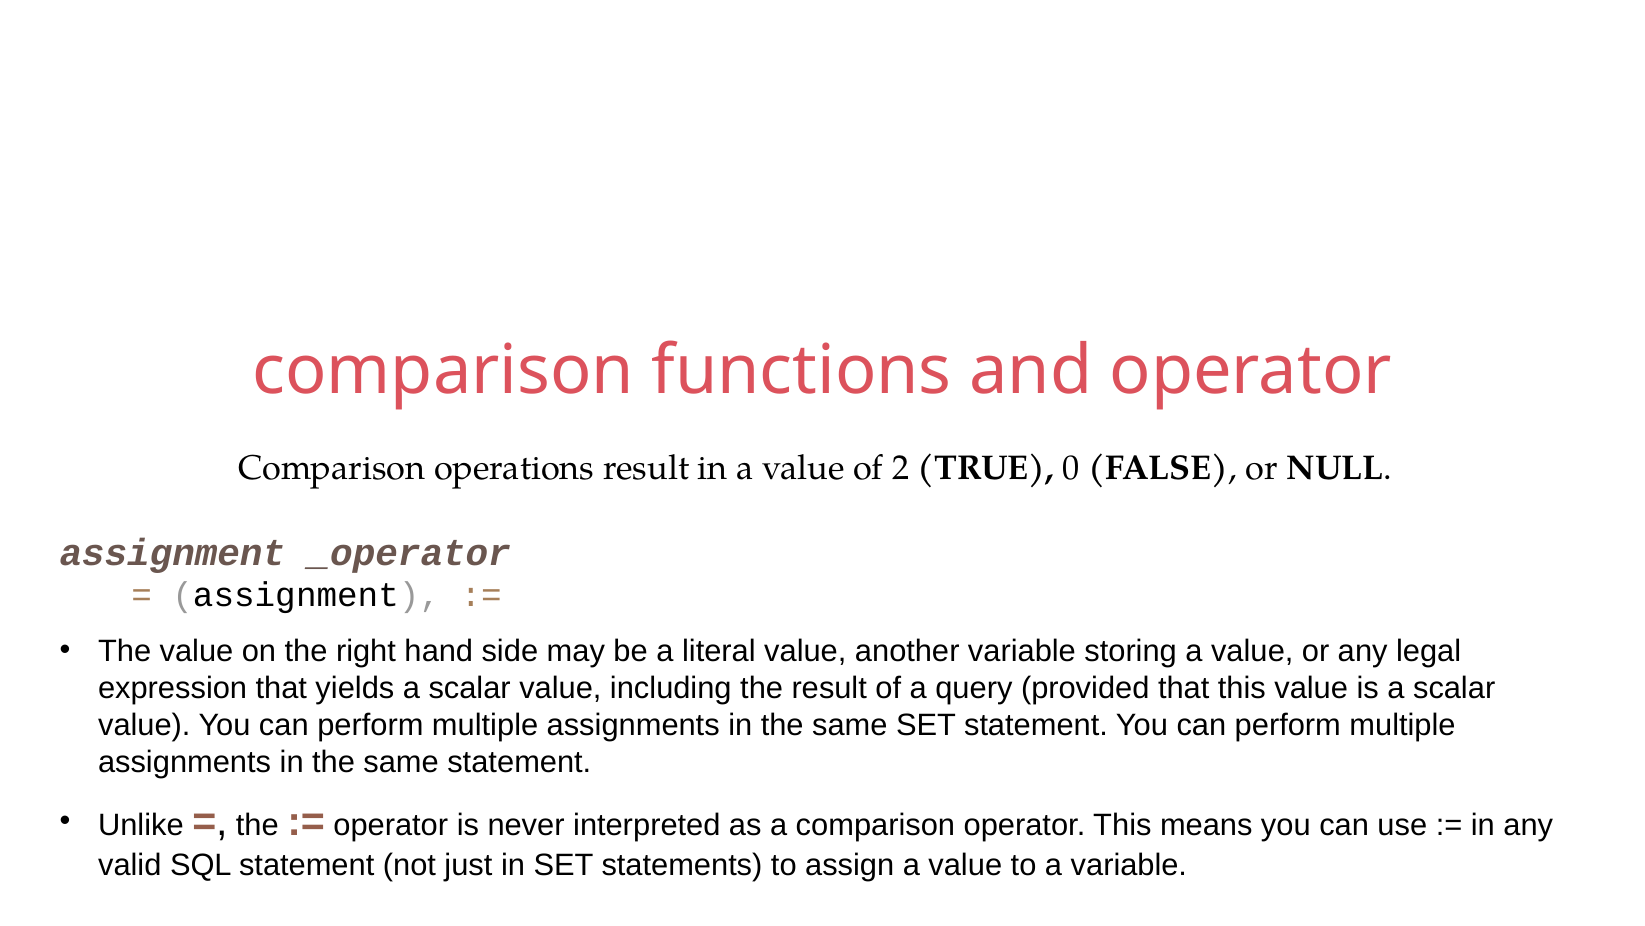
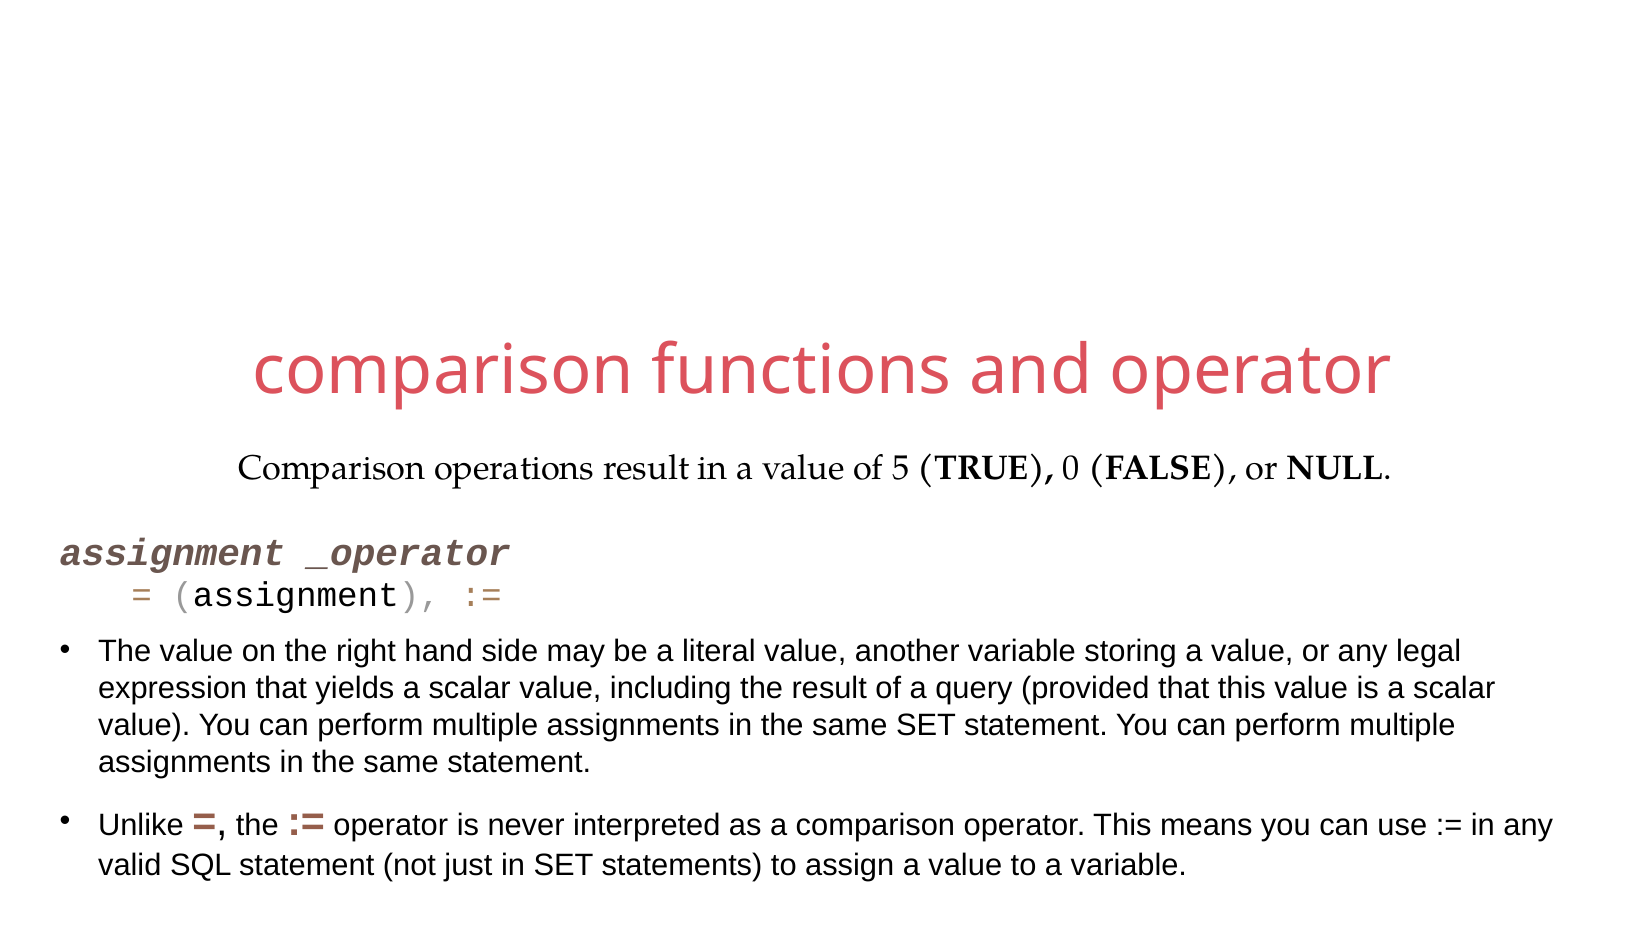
2: 2 -> 5
